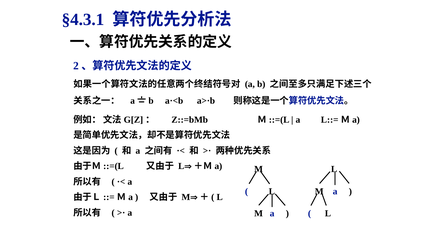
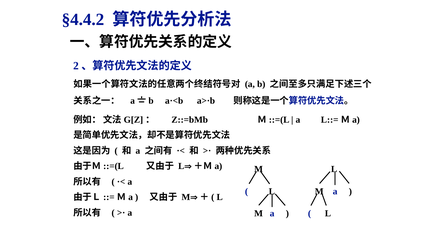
§4.3.1: §4.3.1 -> §4.4.2
